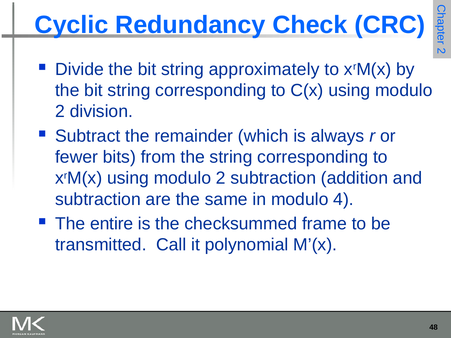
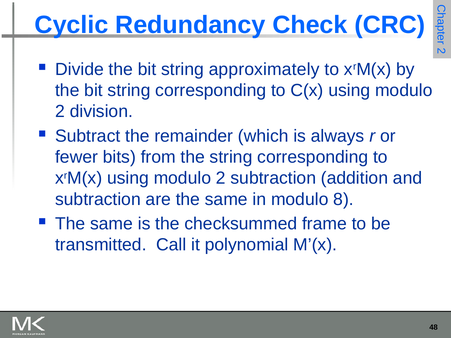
4: 4 -> 8
entire at (112, 224): entire -> same
